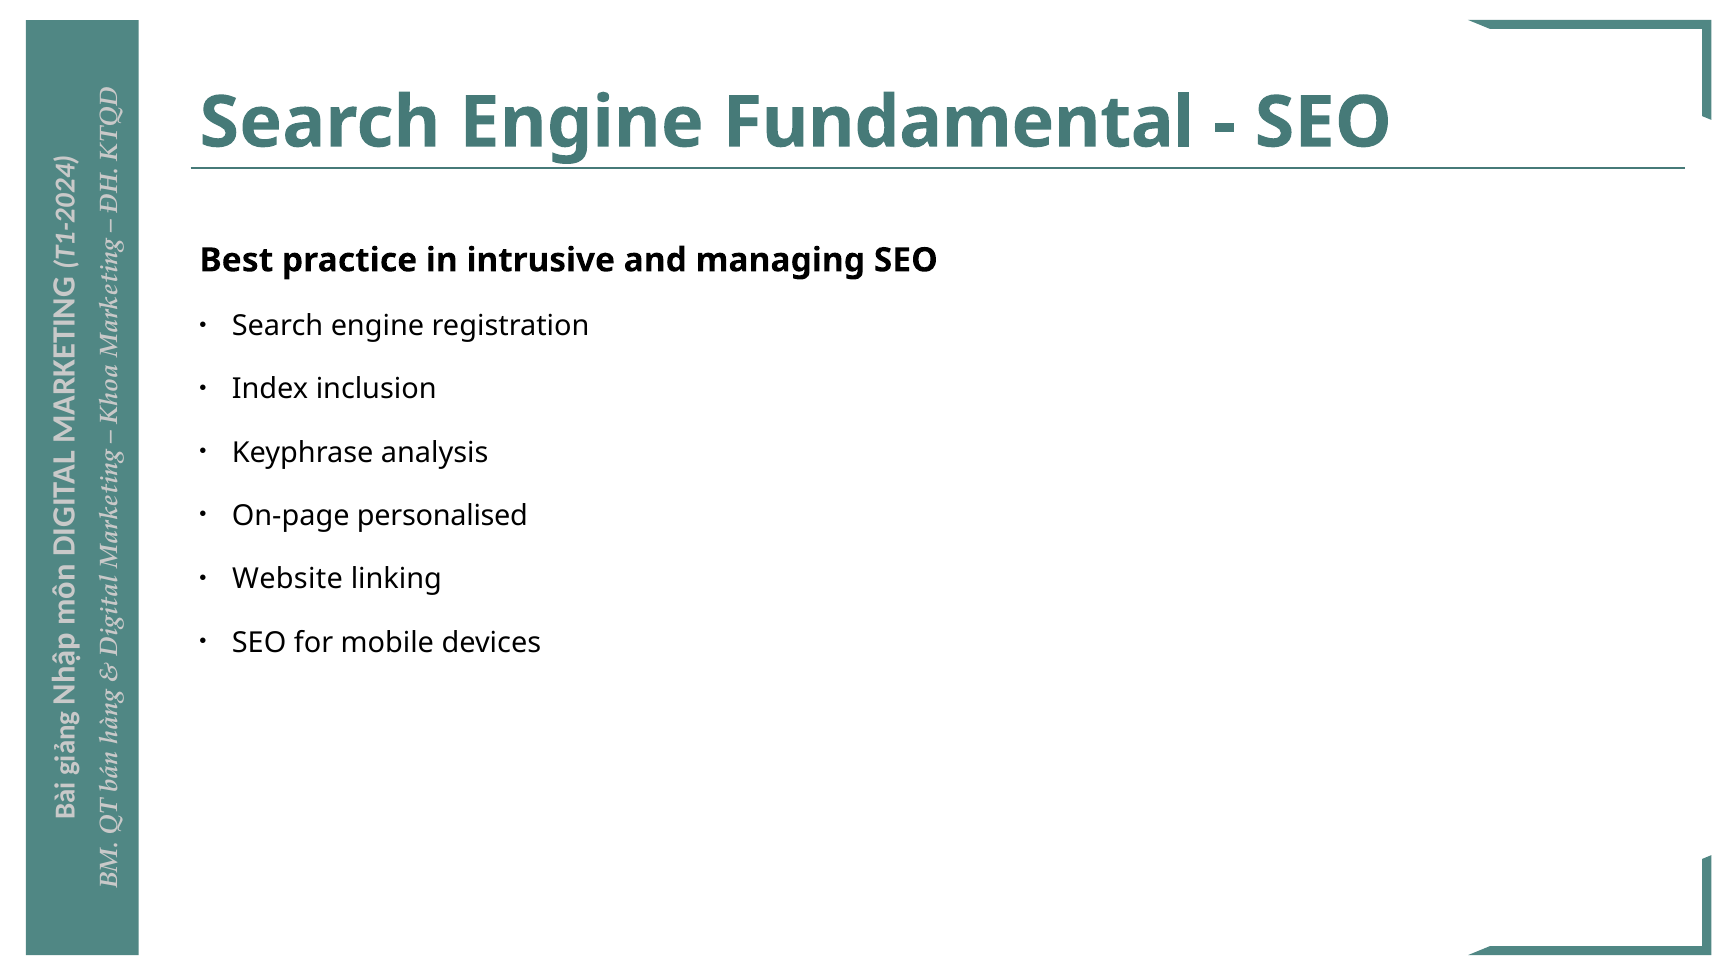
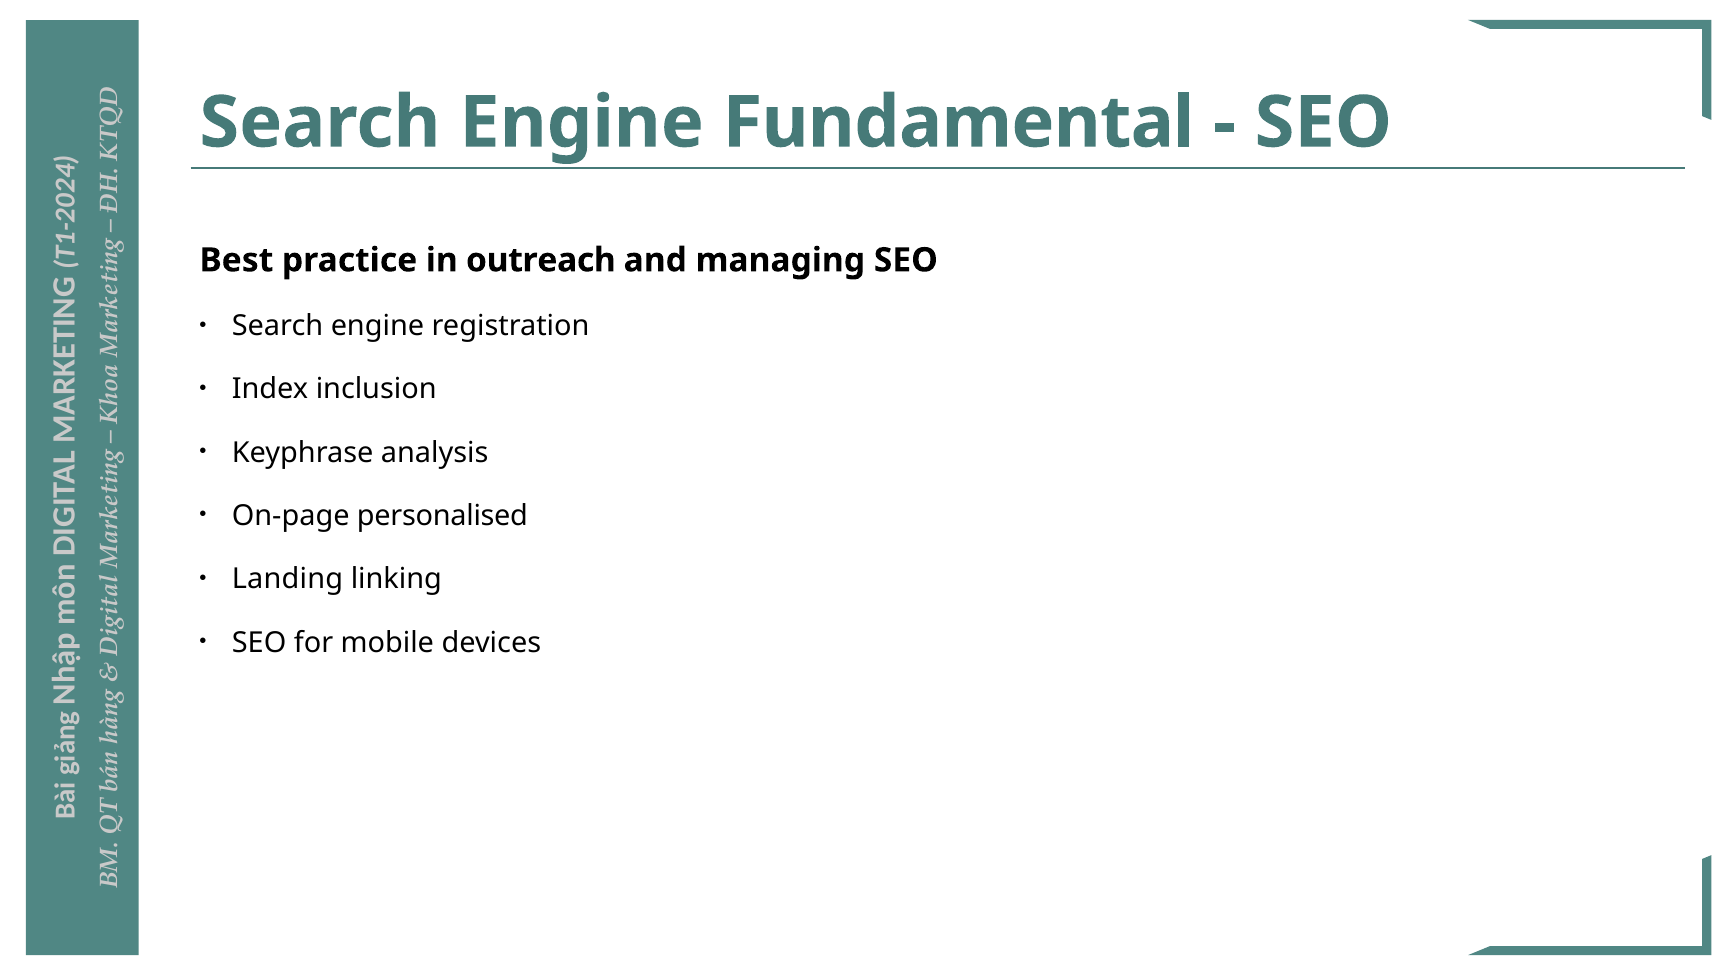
intrusive: intrusive -> outreach
Website: Website -> Landing
